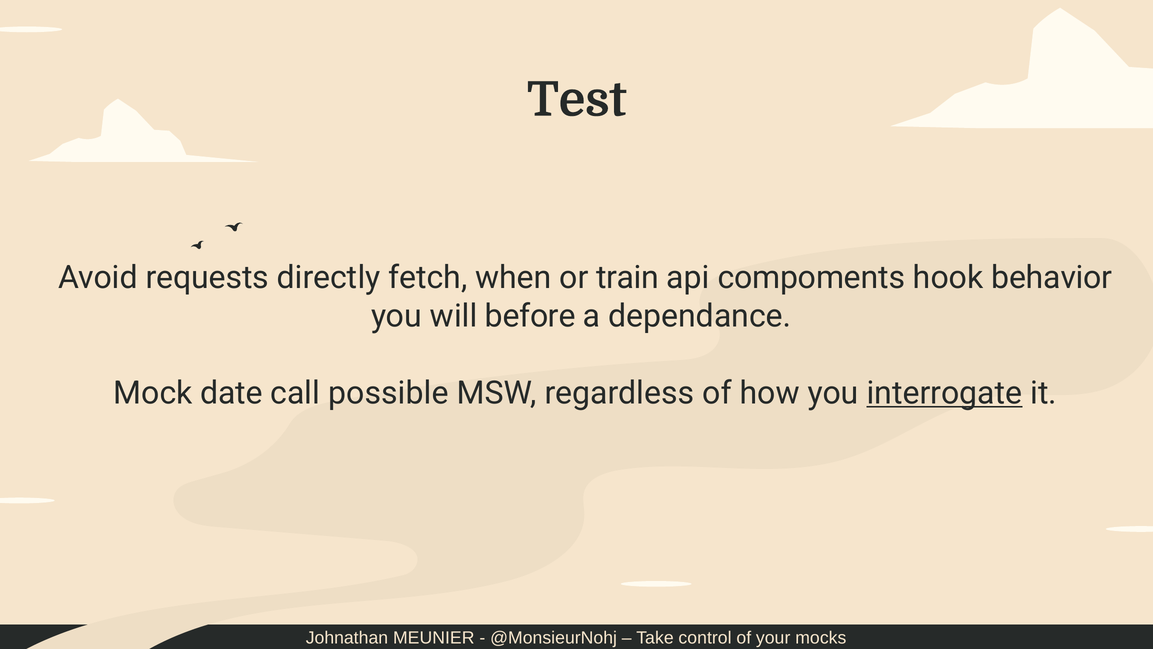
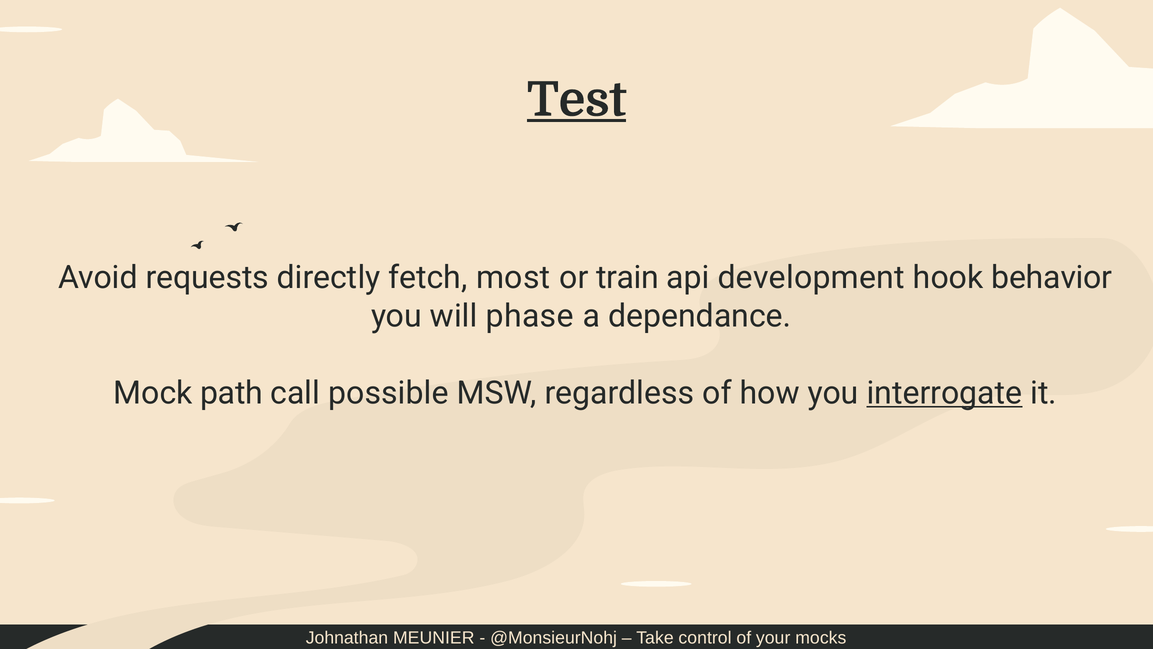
Test underline: none -> present
when: when -> most
compoments: compoments -> development
before: before -> phase
date: date -> path
